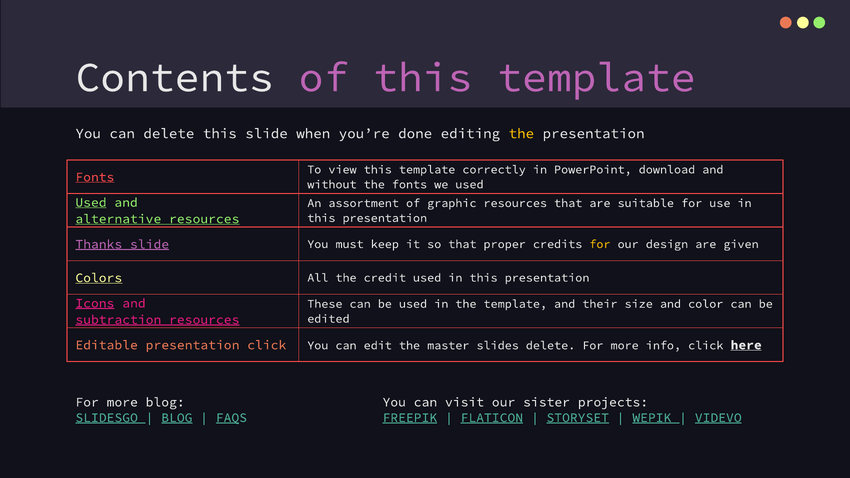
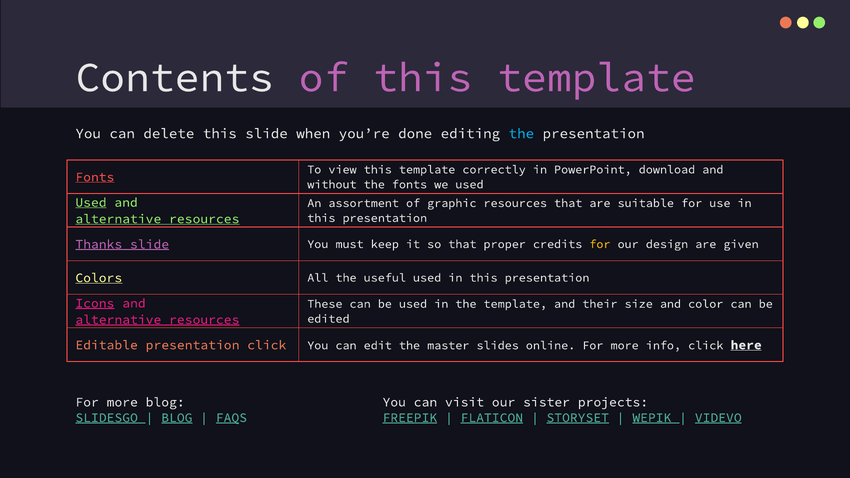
the at (521, 134) colour: yellow -> light blue
credit: credit -> useful
subtraction at (118, 320): subtraction -> alternative
slides delete: delete -> online
